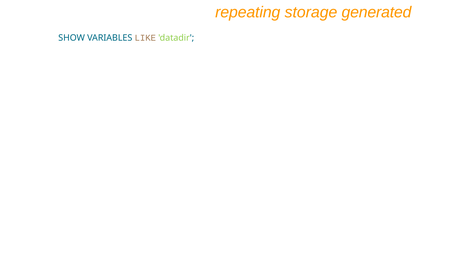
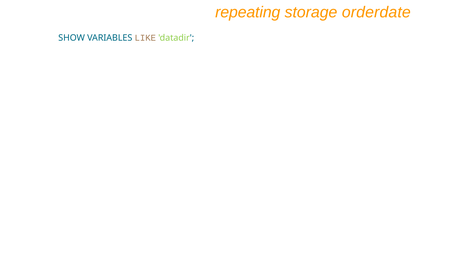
generated: generated -> orderdate
